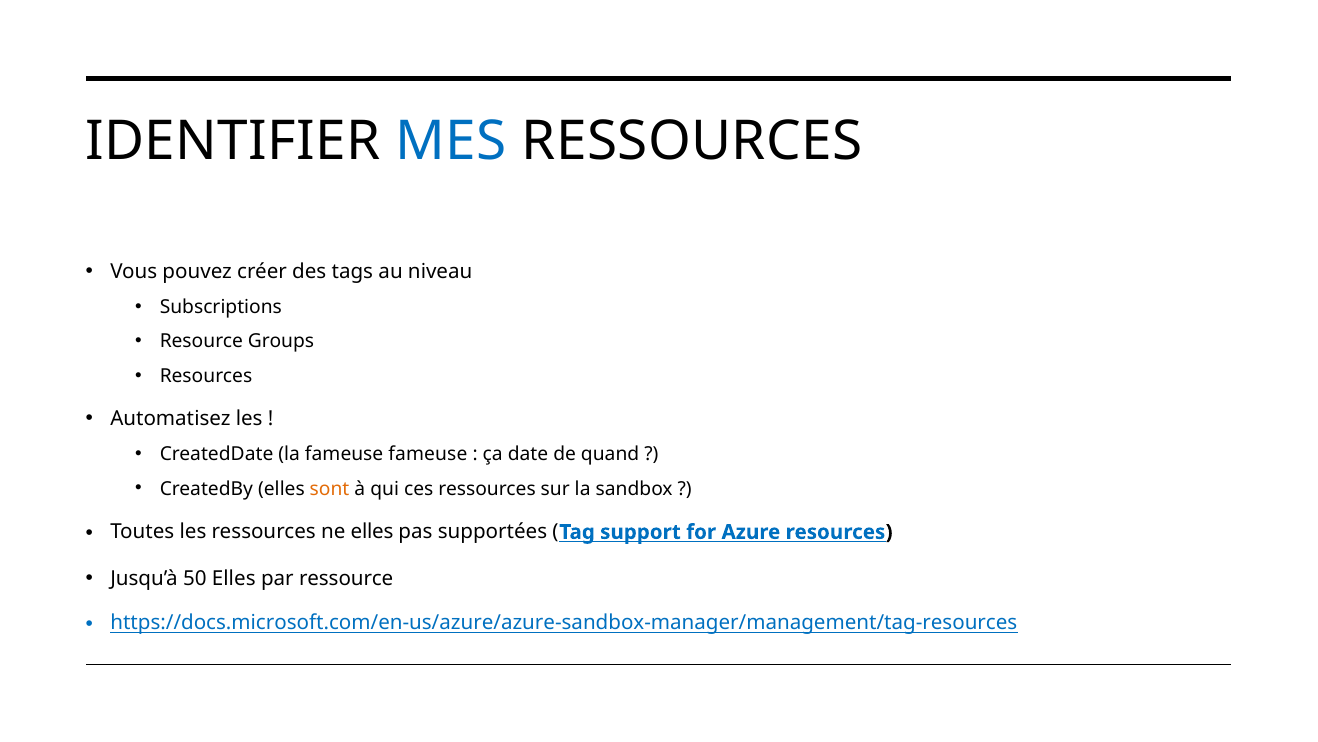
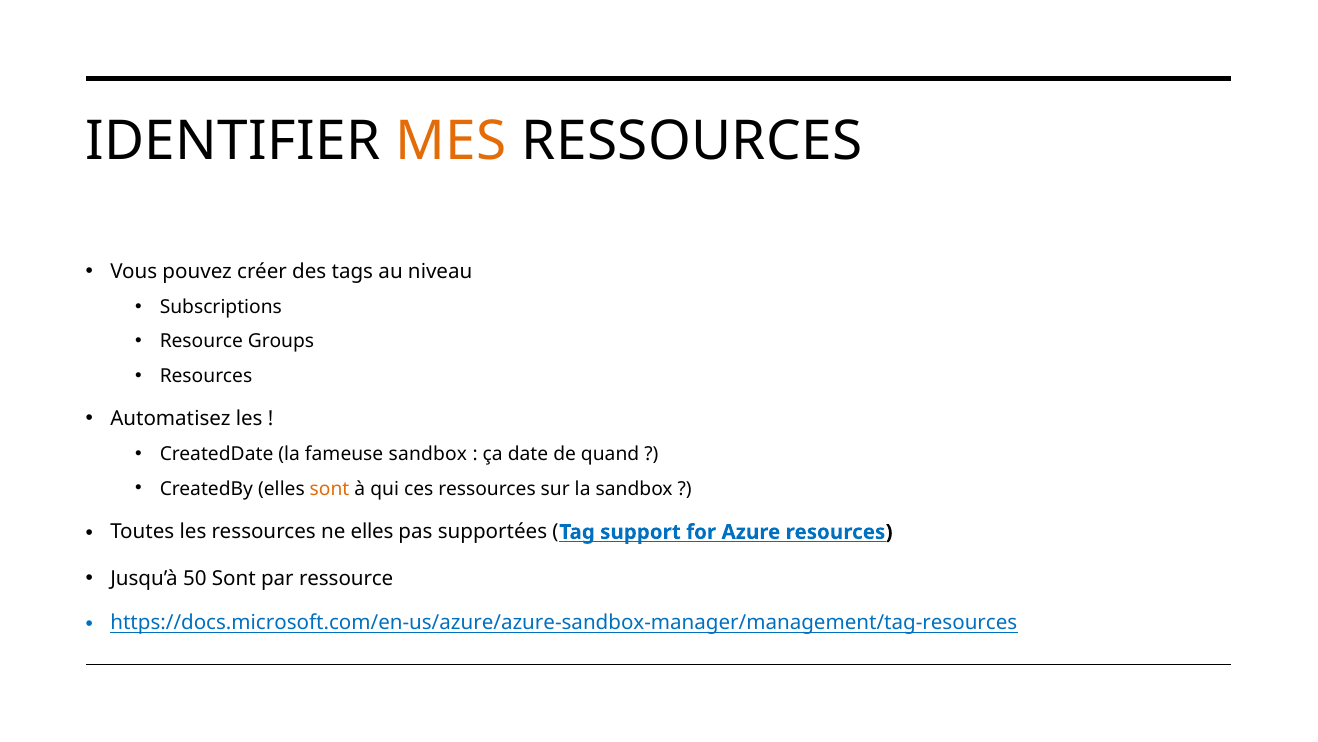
MES colour: blue -> orange
fameuse fameuse: fameuse -> sandbox
50 Elles: Elles -> Sont
